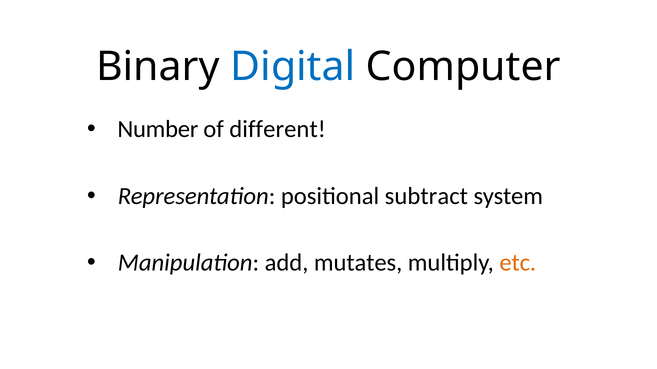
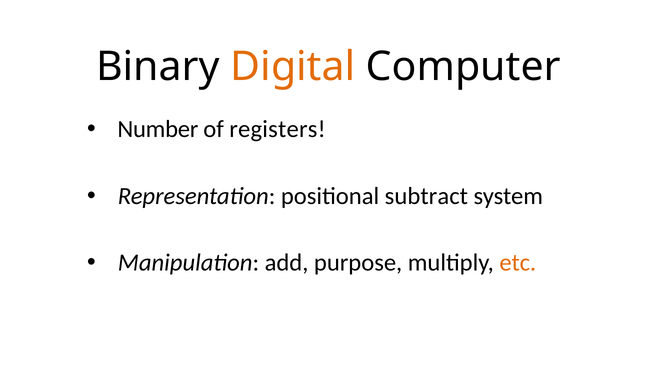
Digital colour: blue -> orange
different: different -> registers
mutates: mutates -> purpose
